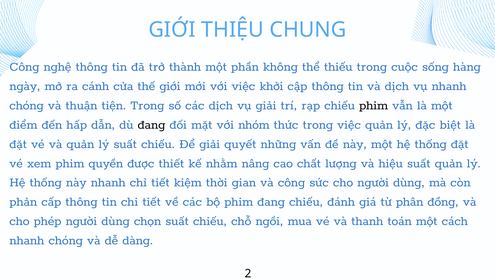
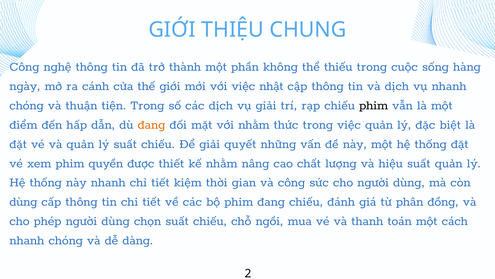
khởi: khởi -> nhật
đang at (151, 124) colour: black -> orange
với nhóm: nhóm -> nhằm
phản at (23, 201): phản -> dùng
